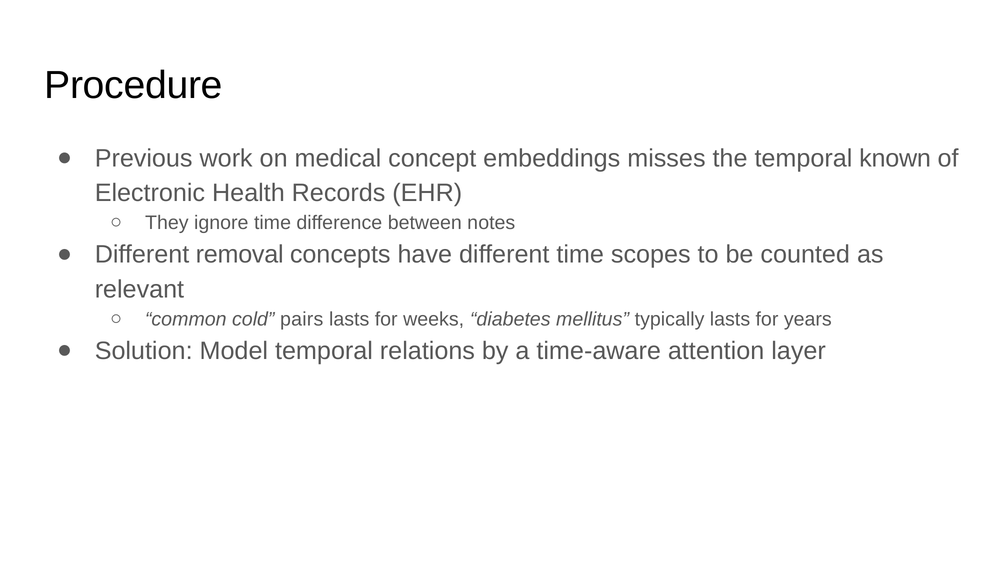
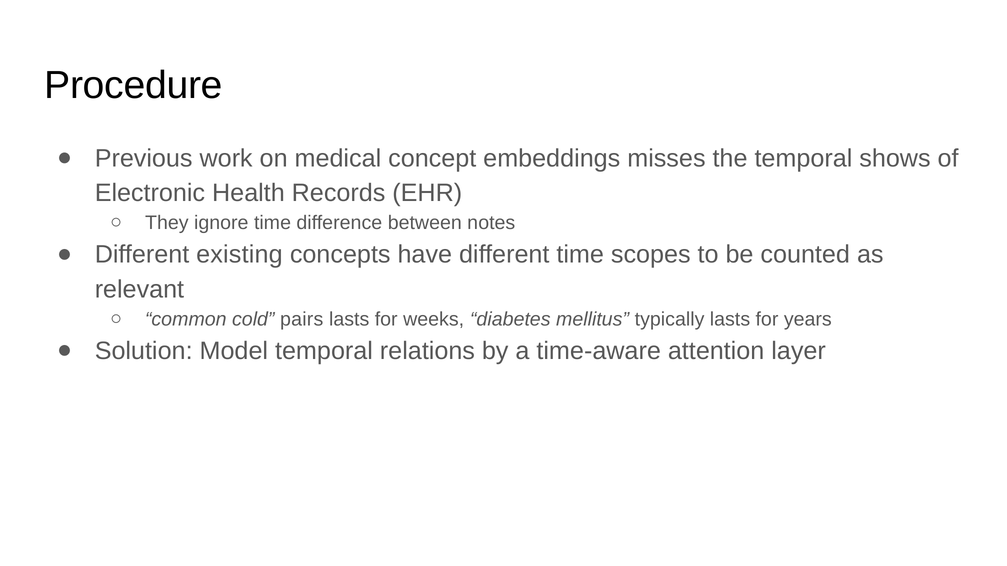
known: known -> shows
removal: removal -> existing
